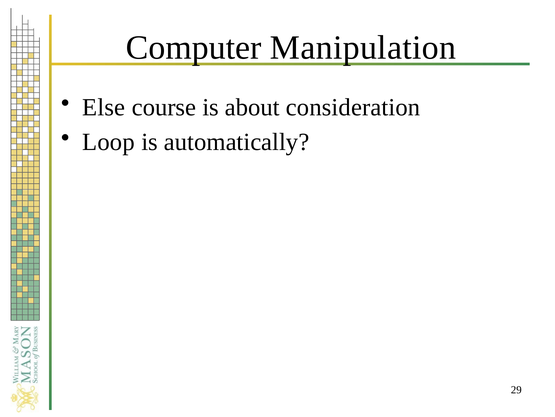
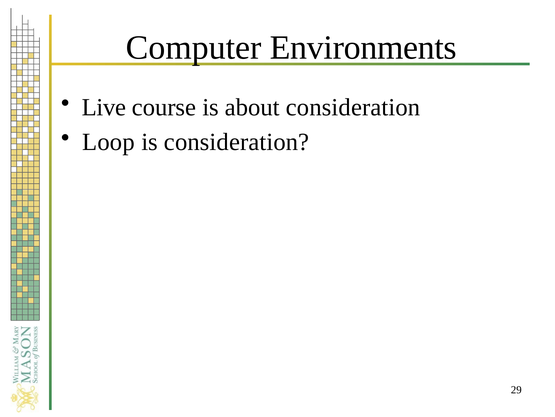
Manipulation: Manipulation -> Environments
Else: Else -> Live
is automatically: automatically -> consideration
